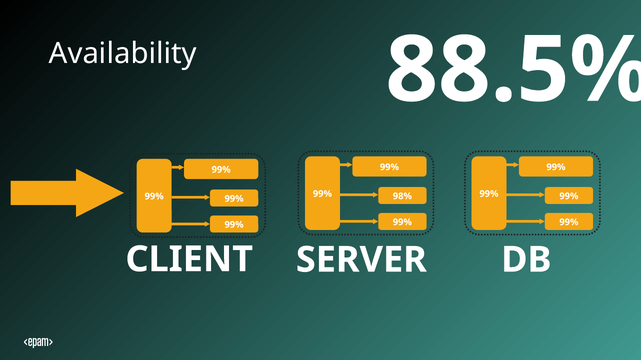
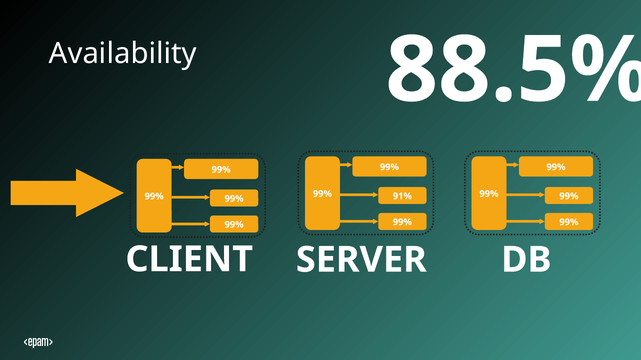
98%: 98% -> 91%
